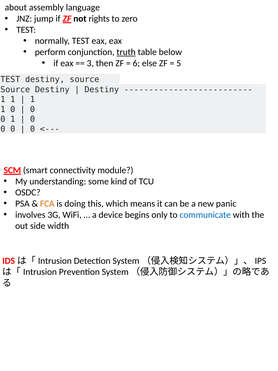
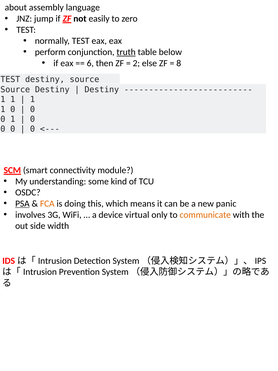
rights: rights -> easily
3: 3 -> 6
6: 6 -> 2
5: 5 -> 8
PSA underline: none -> present
begins: begins -> virtual
communicate colour: blue -> orange
